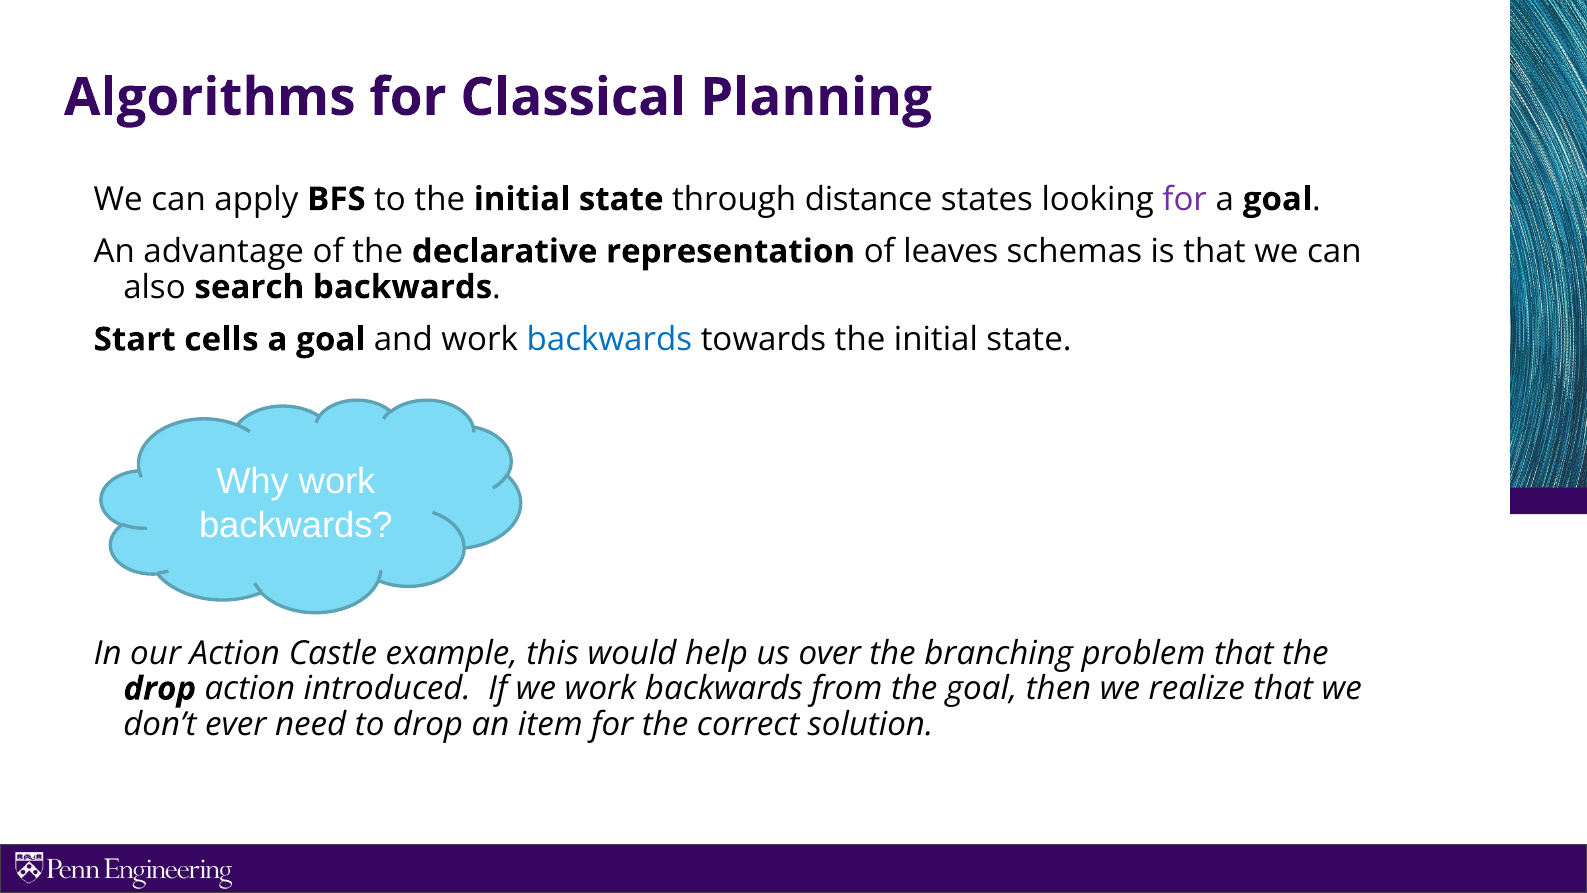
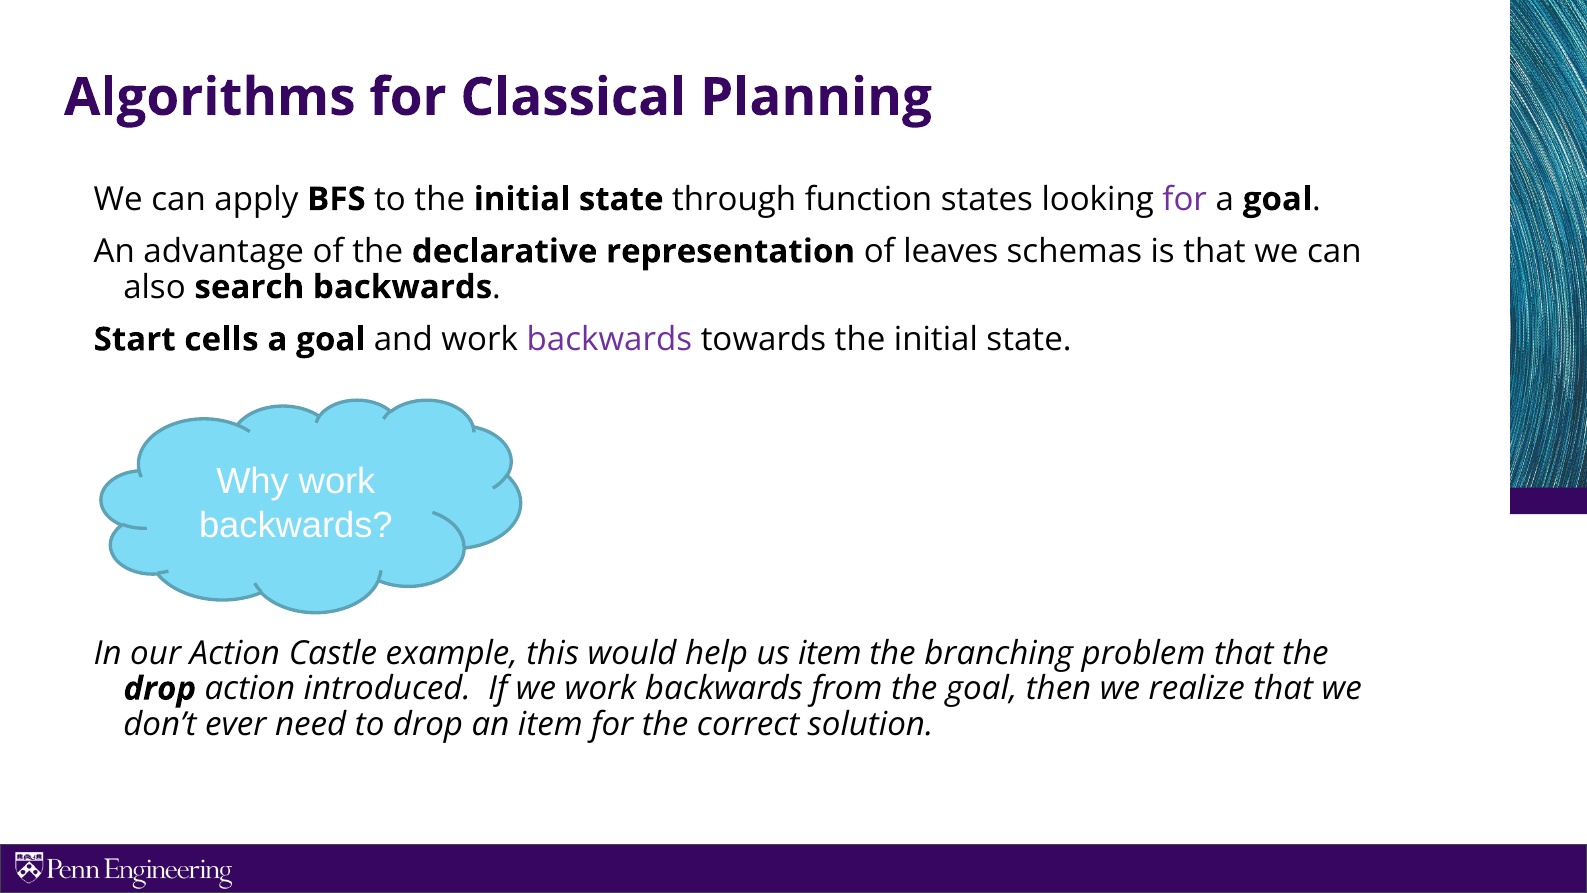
distance: distance -> function
backwards at (609, 339) colour: blue -> purple
us over: over -> item
